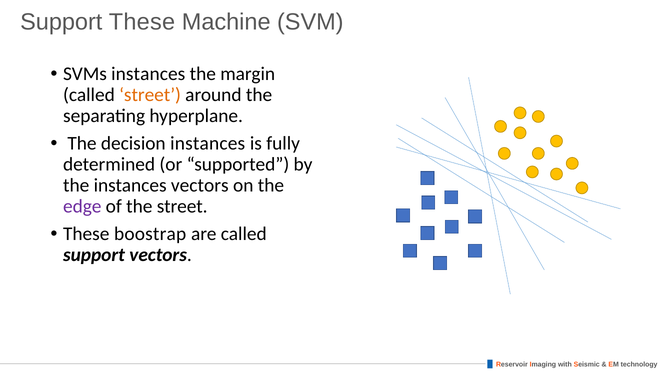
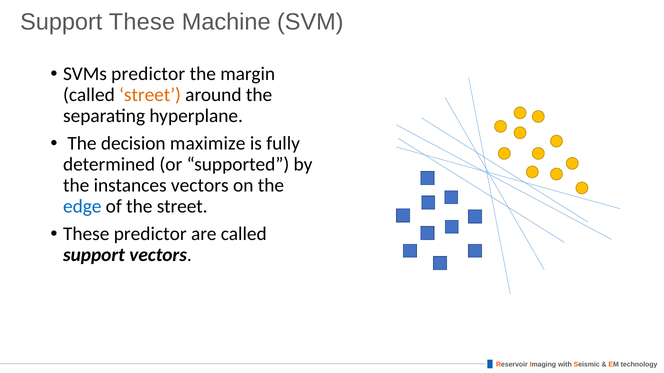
SVMs instances: instances -> predictor
decision instances: instances -> maximize
edge colour: purple -> blue
These boostrap: boostrap -> predictor
